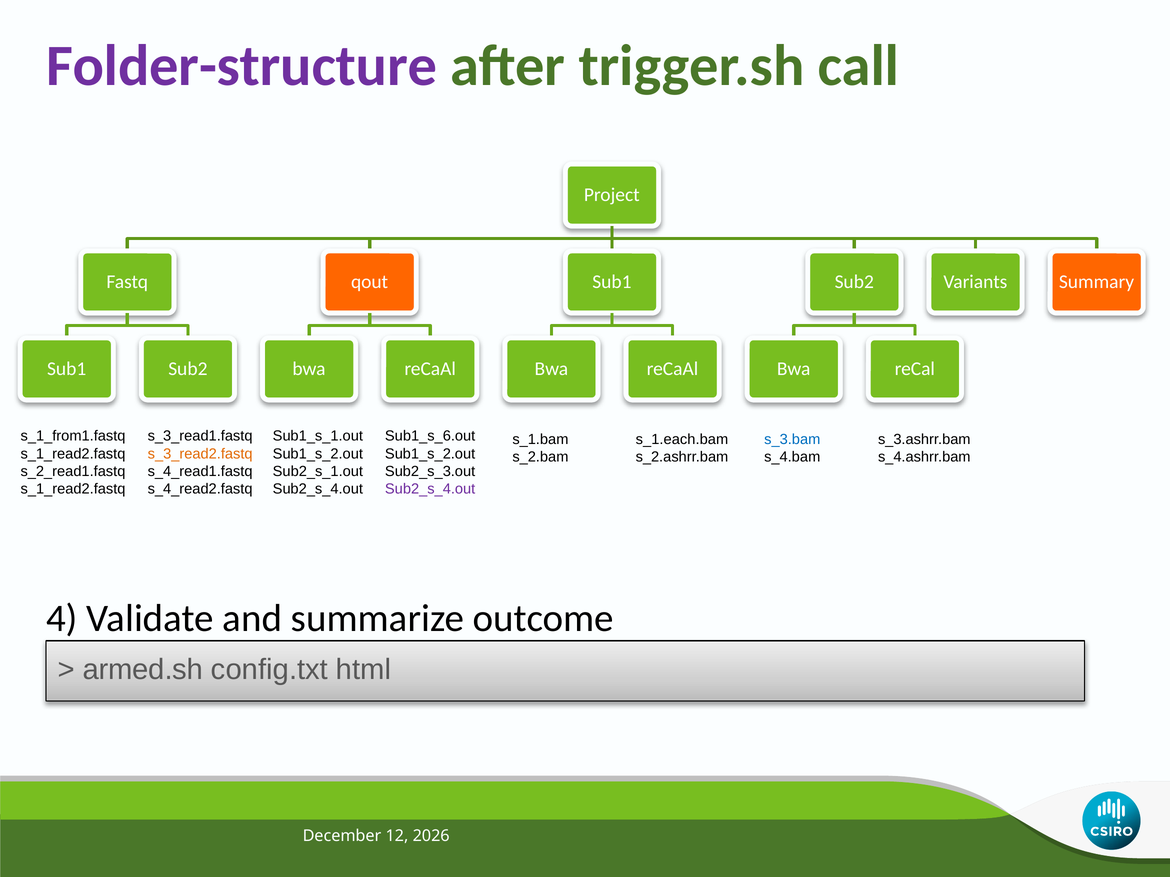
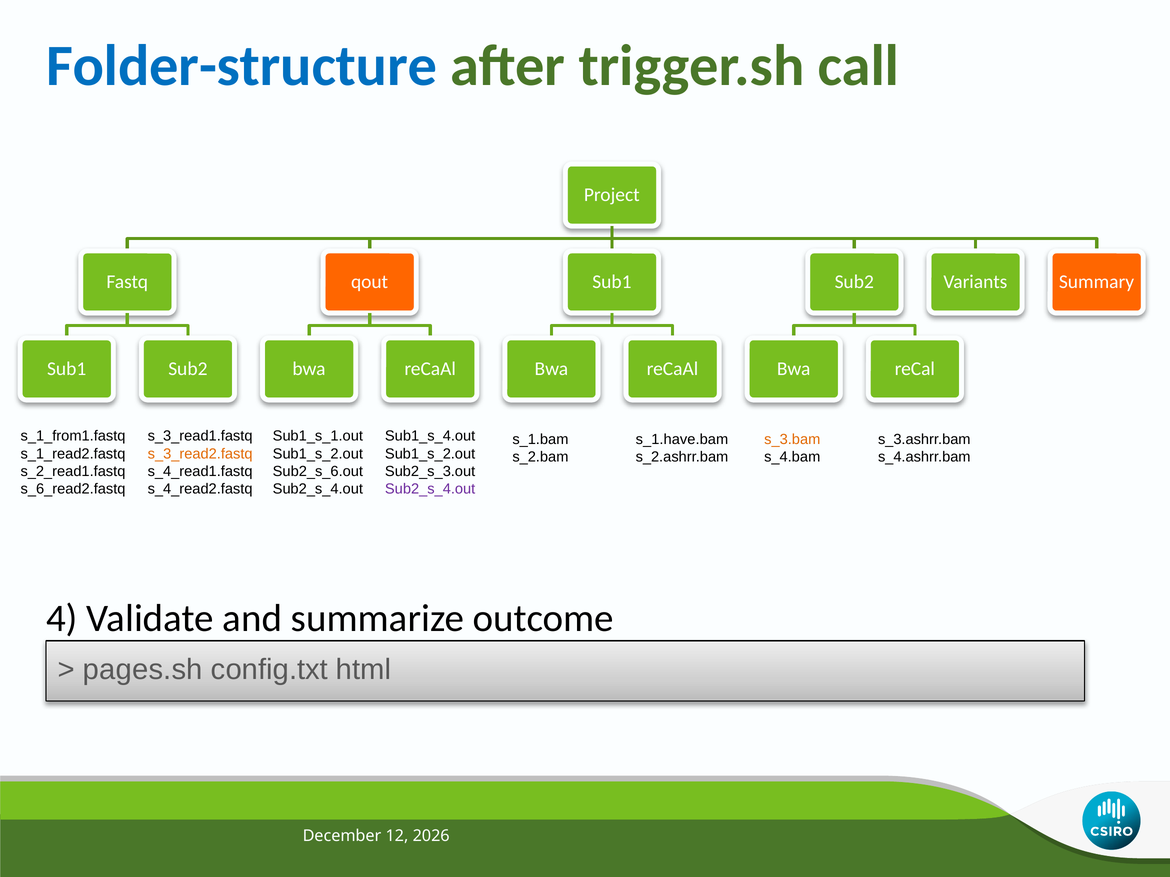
Folder-structure colour: purple -> blue
Sub1_s_6.out: Sub1_s_6.out -> Sub1_s_4.out
s_1.each.bam: s_1.each.bam -> s_1.have.bam
s_3.bam colour: blue -> orange
Sub2_s_1.out: Sub2_s_1.out -> Sub2_s_6.out
s_1_read2.fastq at (73, 489): s_1_read2.fastq -> s_6_read2.fastq
armed.sh: armed.sh -> pages.sh
